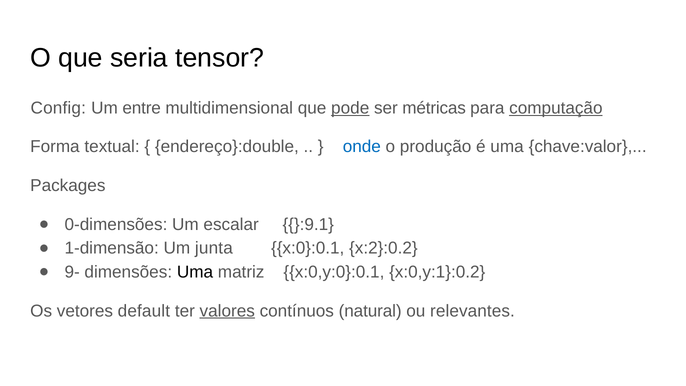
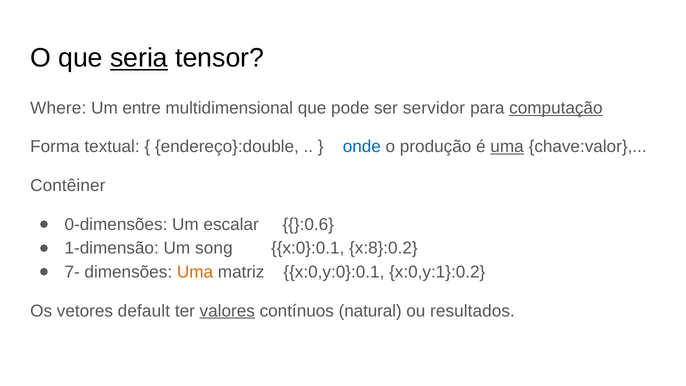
seria underline: none -> present
Config: Config -> Where
pode underline: present -> none
métricas: métricas -> servidor
uma at (507, 147) underline: none -> present
Packages: Packages -> Contêiner
}:9.1: }:9.1 -> }:0.6
junta: junta -> song
x:2}:0.2: x:2}:0.2 -> x:8}:0.2
9-: 9- -> 7-
Uma at (195, 272) colour: black -> orange
relevantes: relevantes -> resultados
